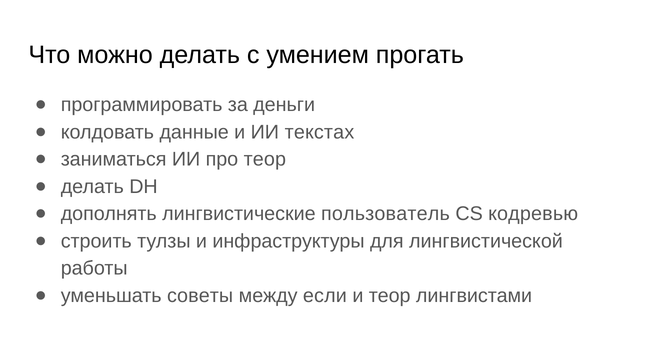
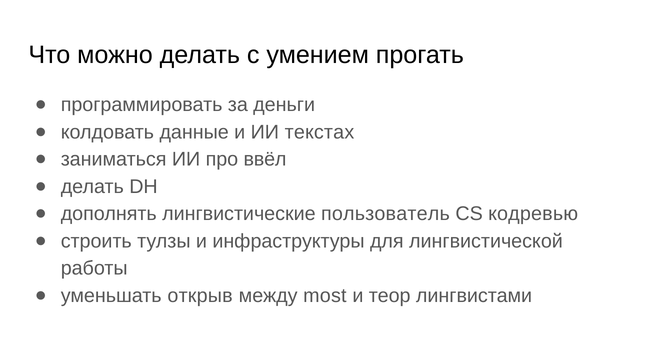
про теор: теор -> ввёл
советы: советы -> открыв
если: если -> most
